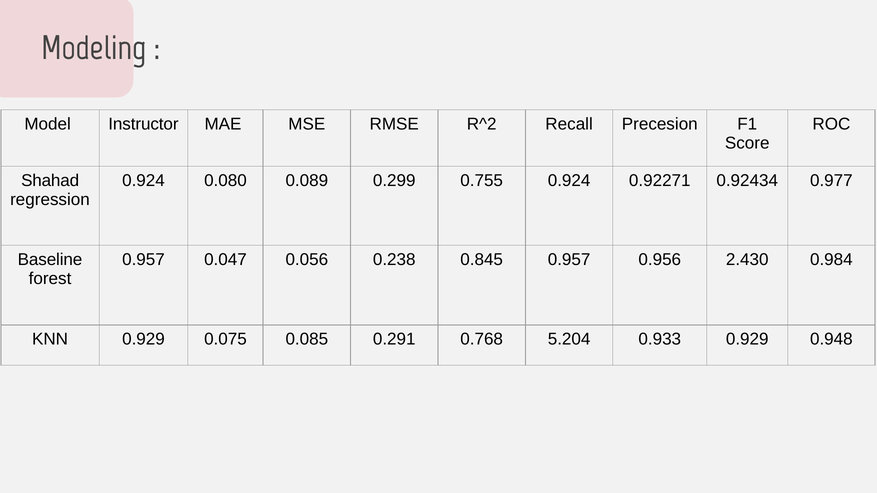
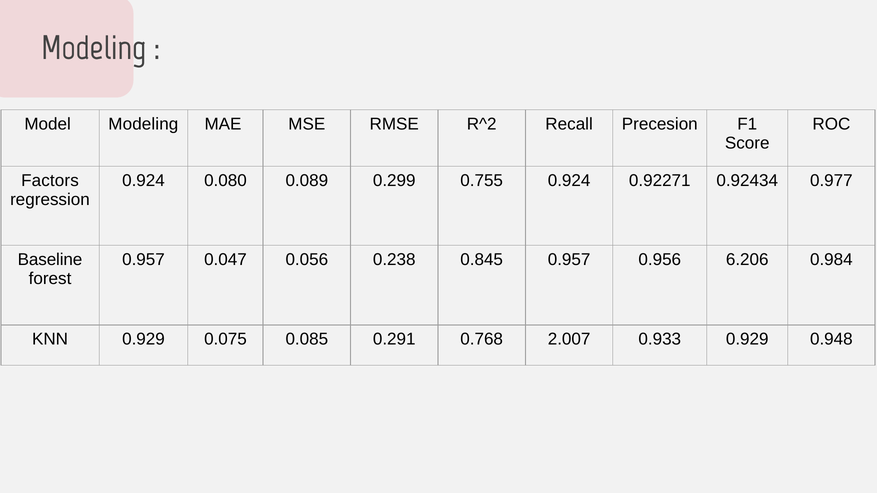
Model Instructor: Instructor -> Modeling
Shahad: Shahad -> Factors
2.430: 2.430 -> 6.206
5.204: 5.204 -> 2.007
